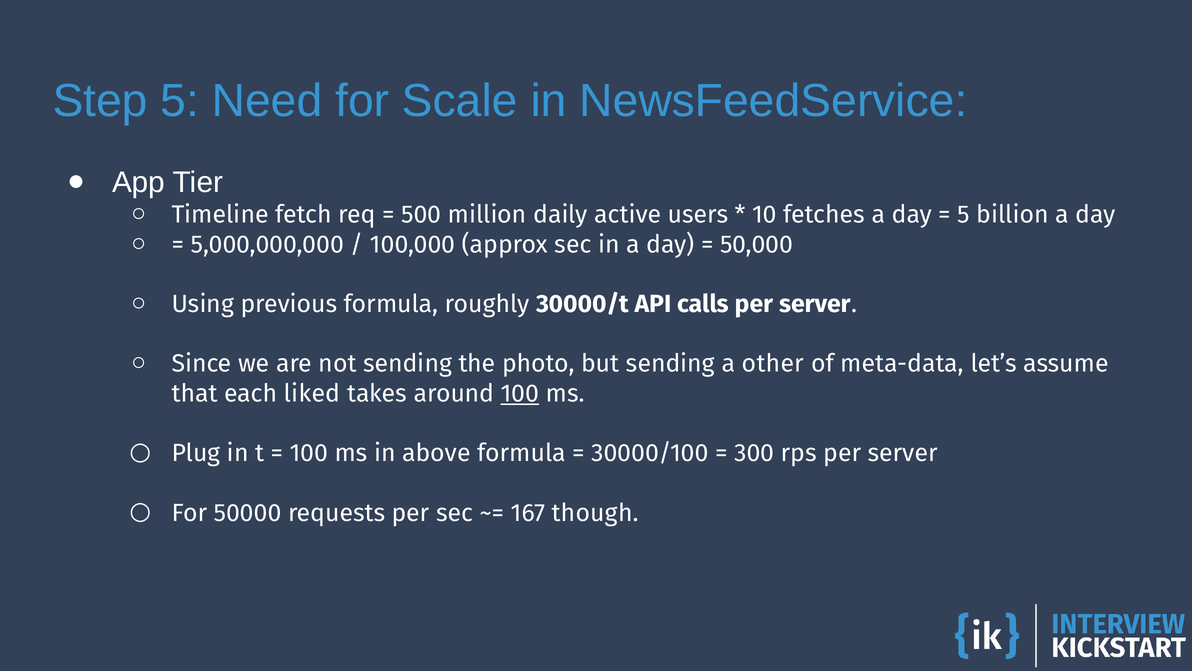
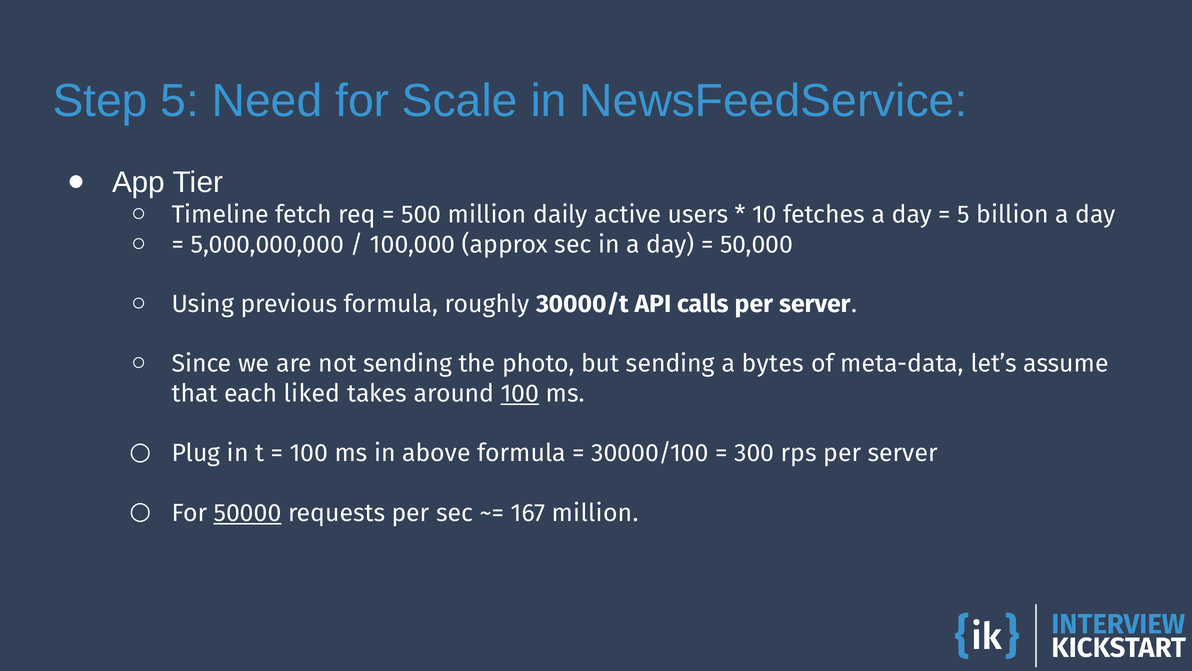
other: other -> bytes
50000 underline: none -> present
167 though: though -> million
